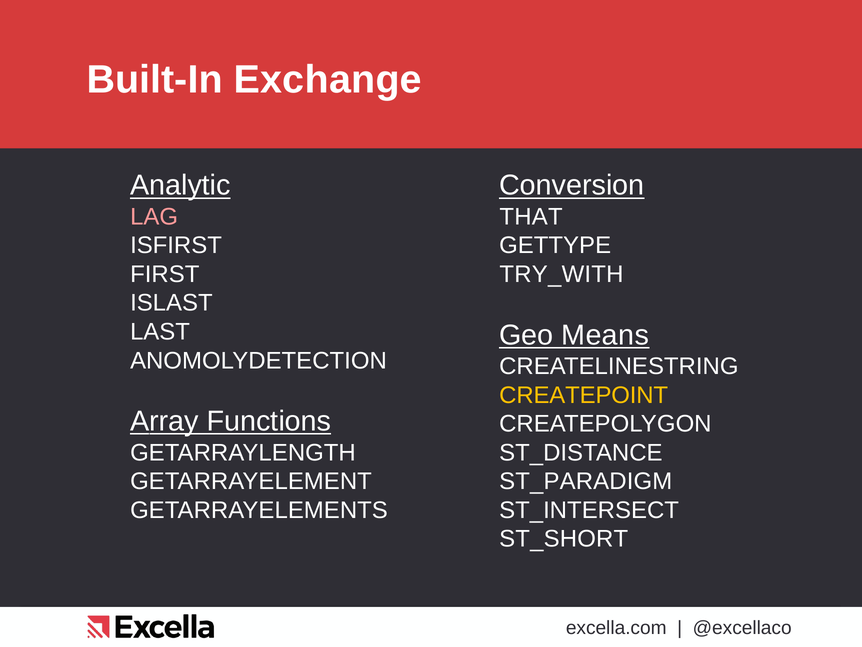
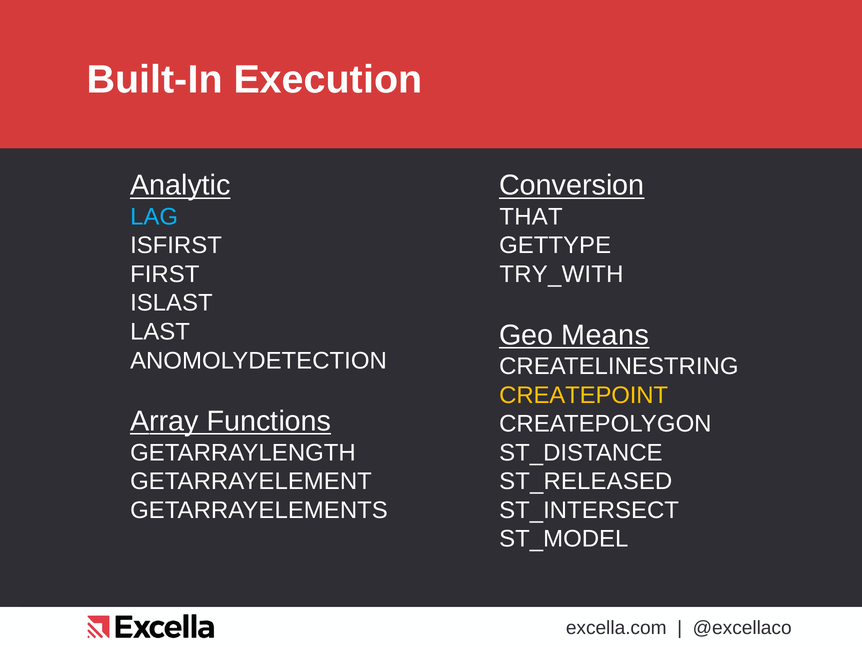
Exchange: Exchange -> Execution
LAG colour: pink -> light blue
ST_PARADIGM: ST_PARADIGM -> ST_RELEASED
ST_SHORT: ST_SHORT -> ST_MODEL
